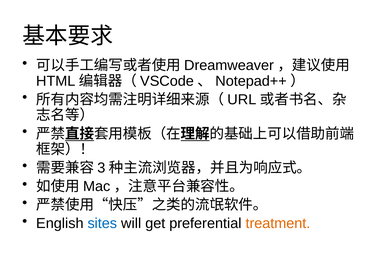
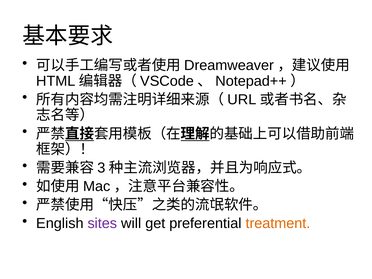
sites colour: blue -> purple
